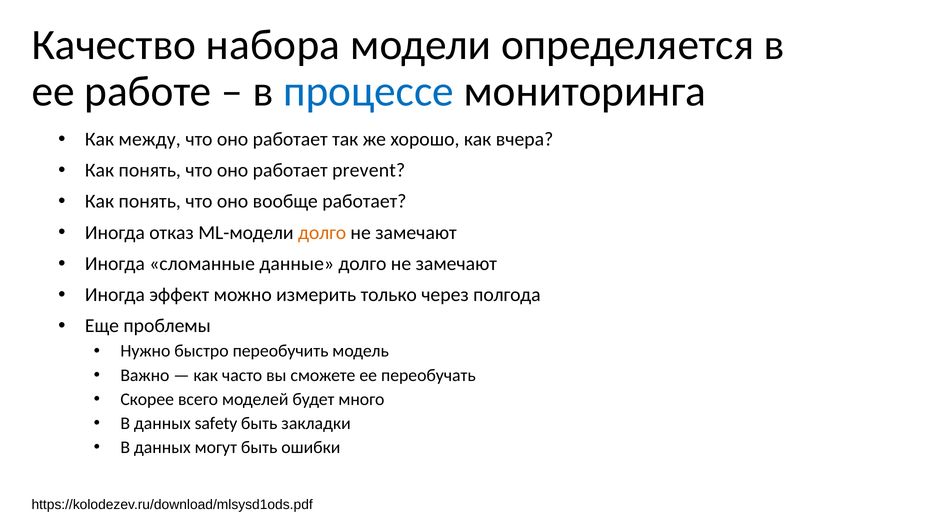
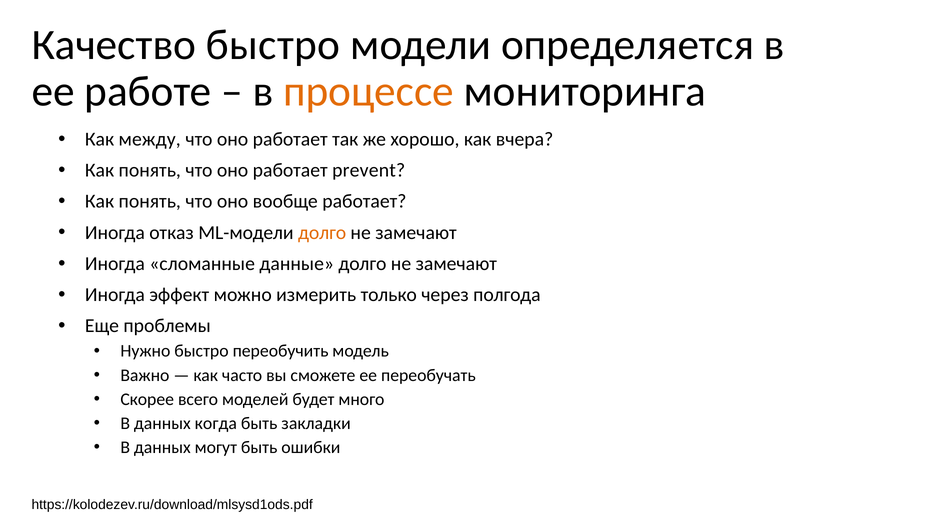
Качество набора: набора -> быстро
процессе colour: blue -> orange
safety: safety -> когда
